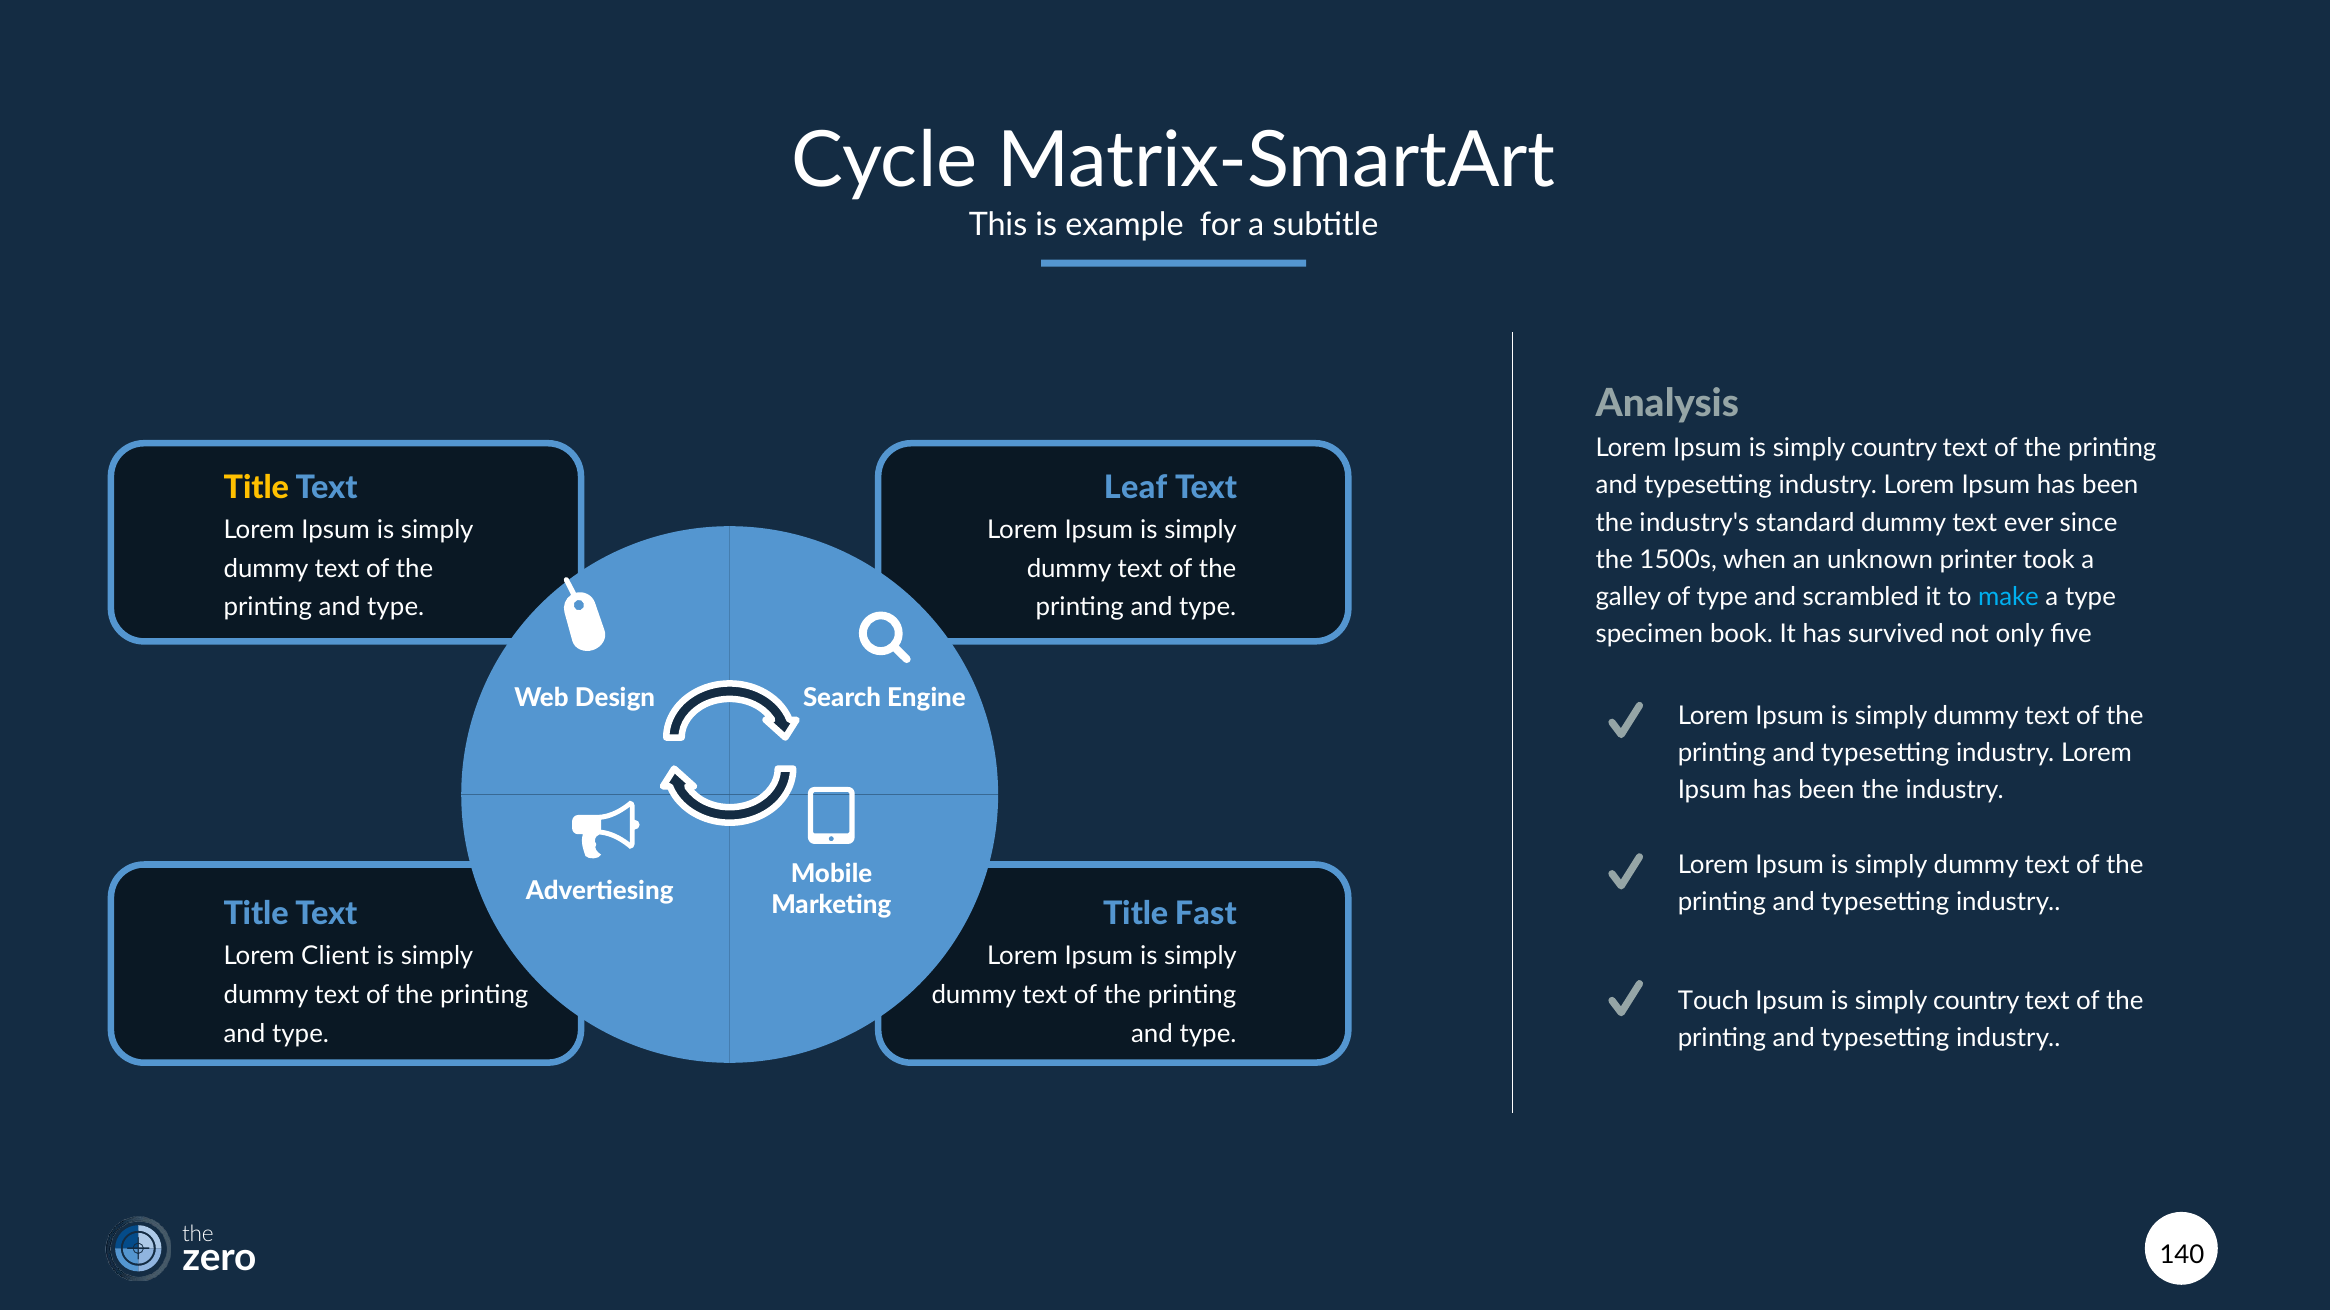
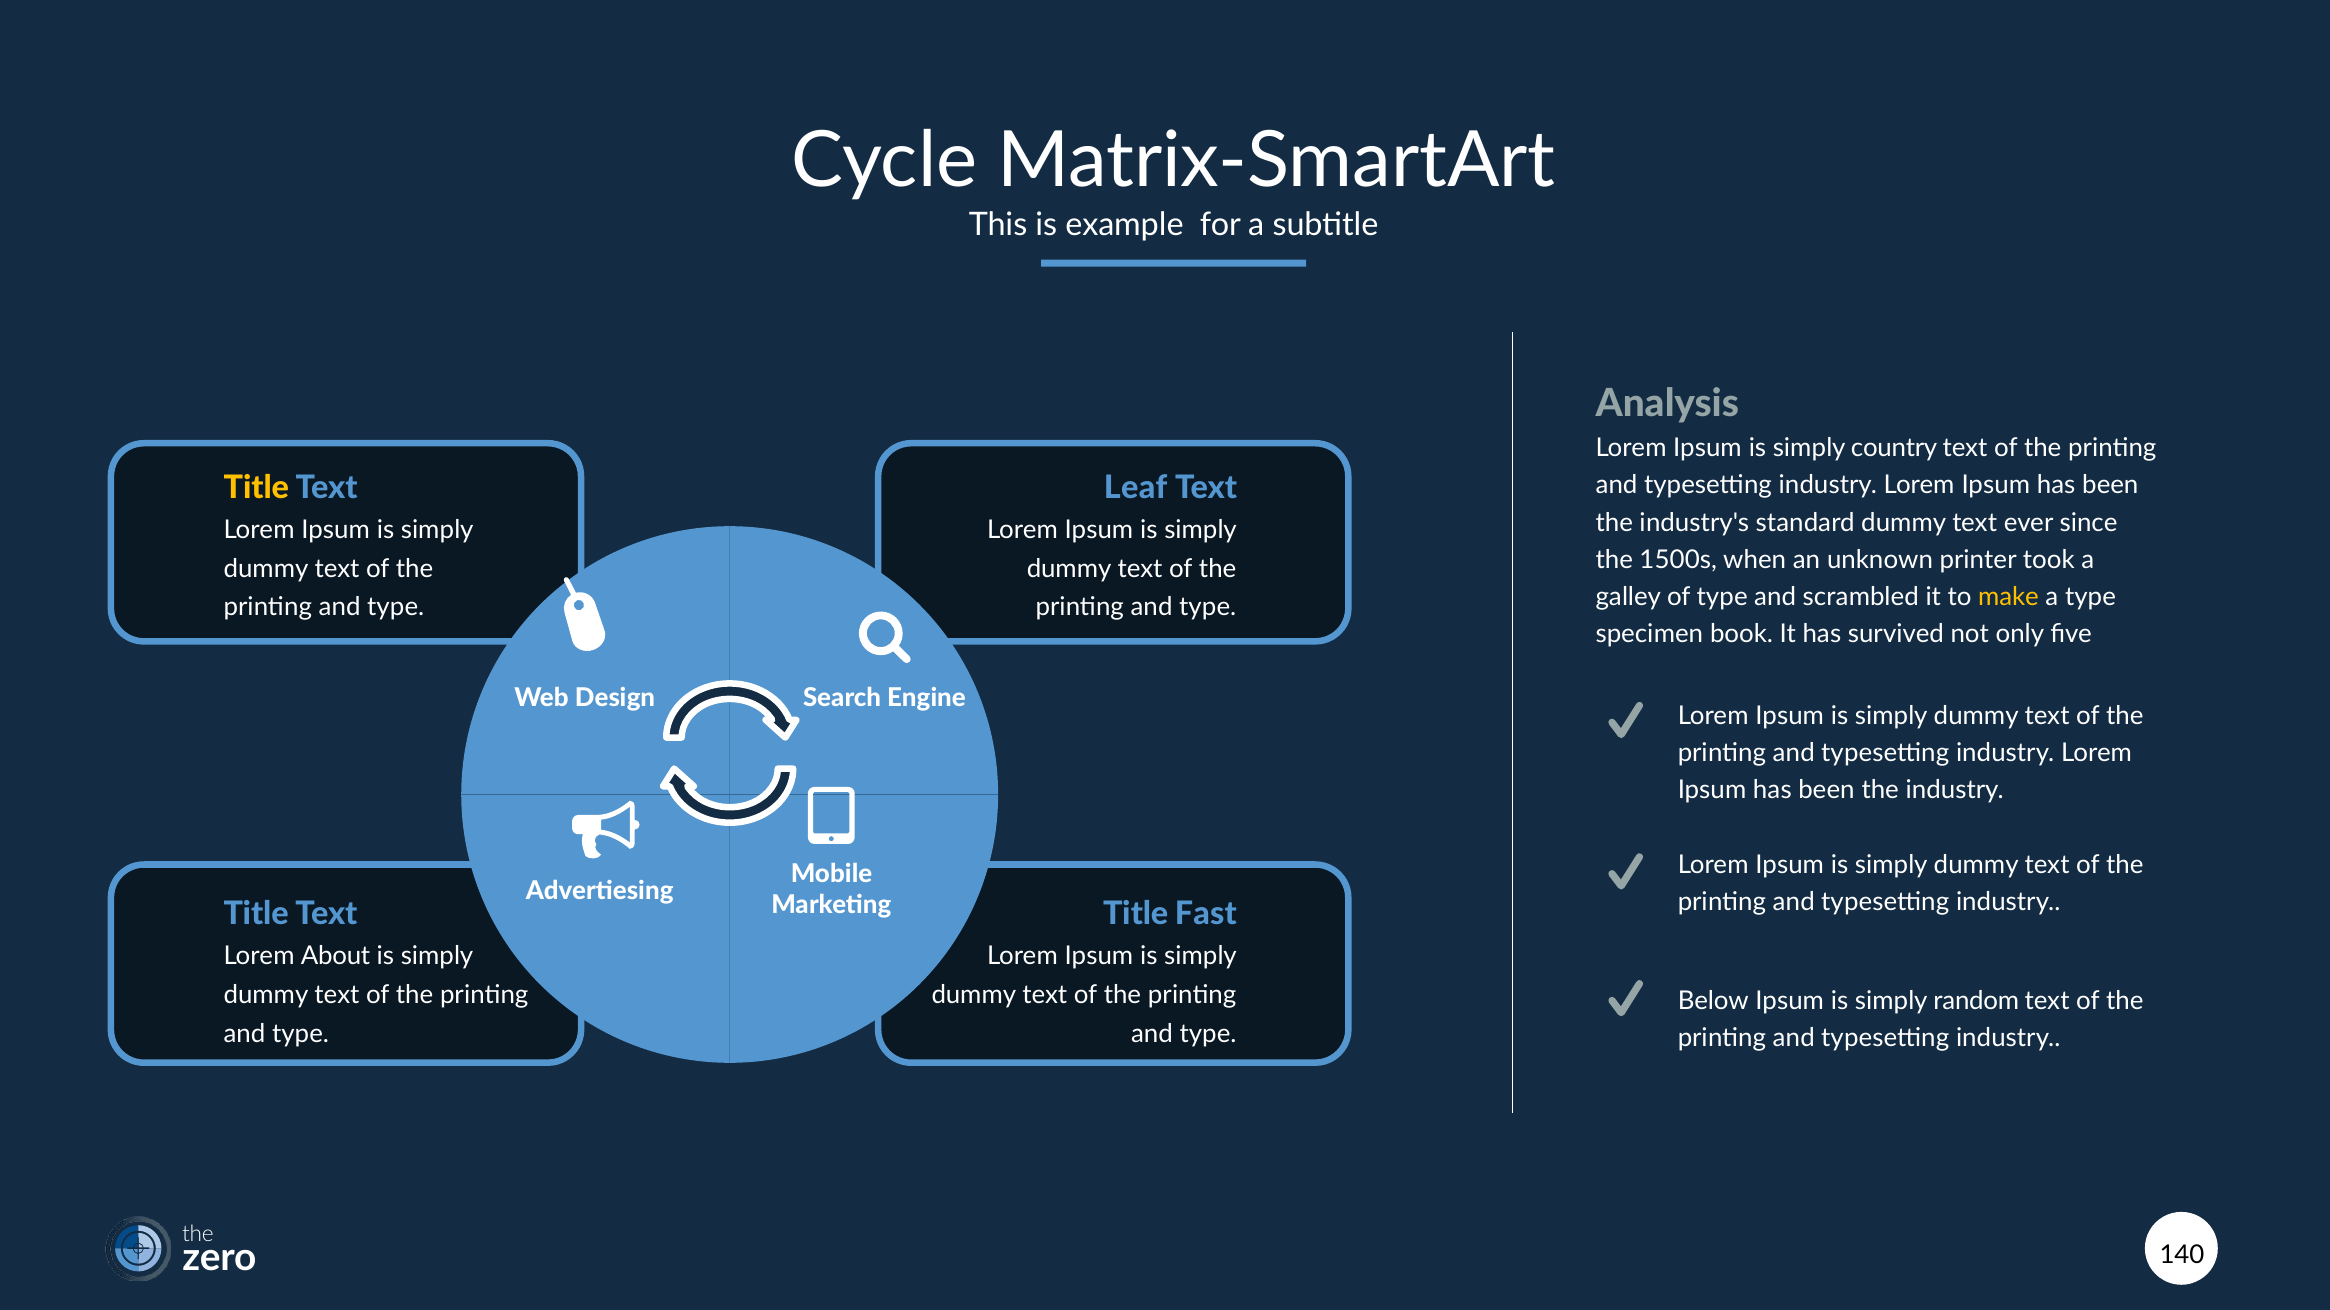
make colour: light blue -> yellow
Client: Client -> About
Touch: Touch -> Below
country at (1976, 1001): country -> random
